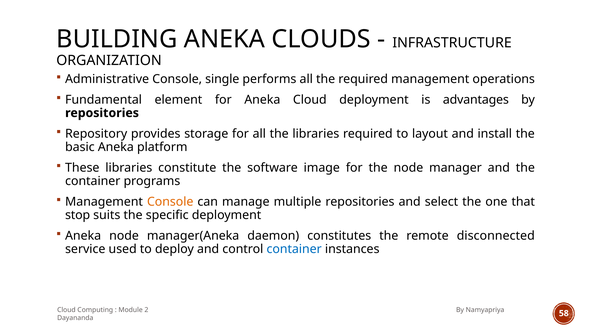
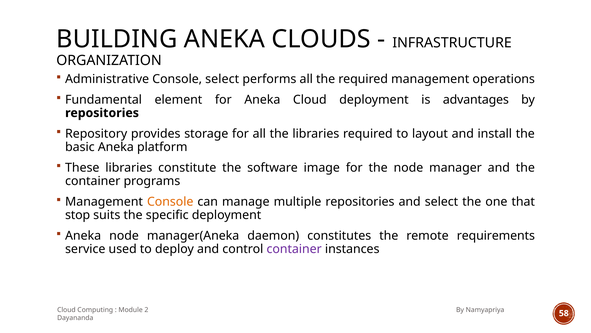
Console single: single -> select
disconnected: disconnected -> requirements
container at (294, 249) colour: blue -> purple
